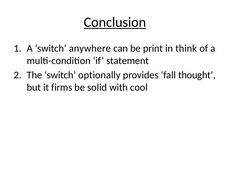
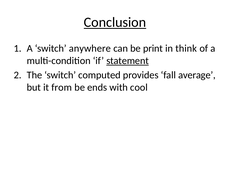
statement underline: none -> present
optionally: optionally -> computed
thought: thought -> average
firms: firms -> from
solid: solid -> ends
